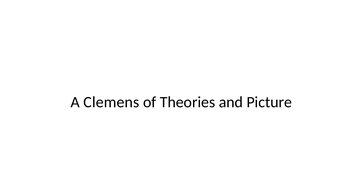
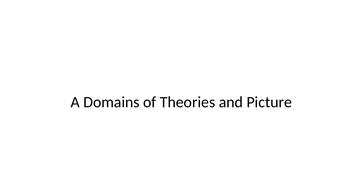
Clemens: Clemens -> Domains
